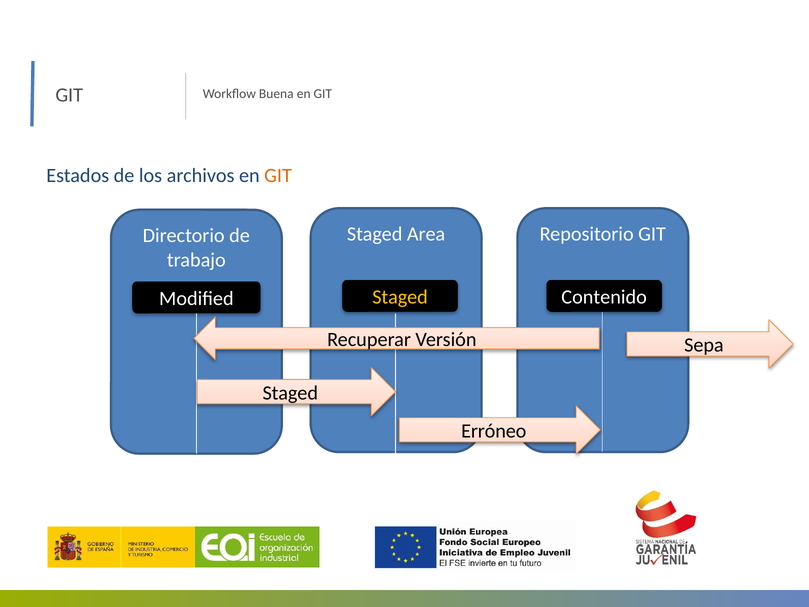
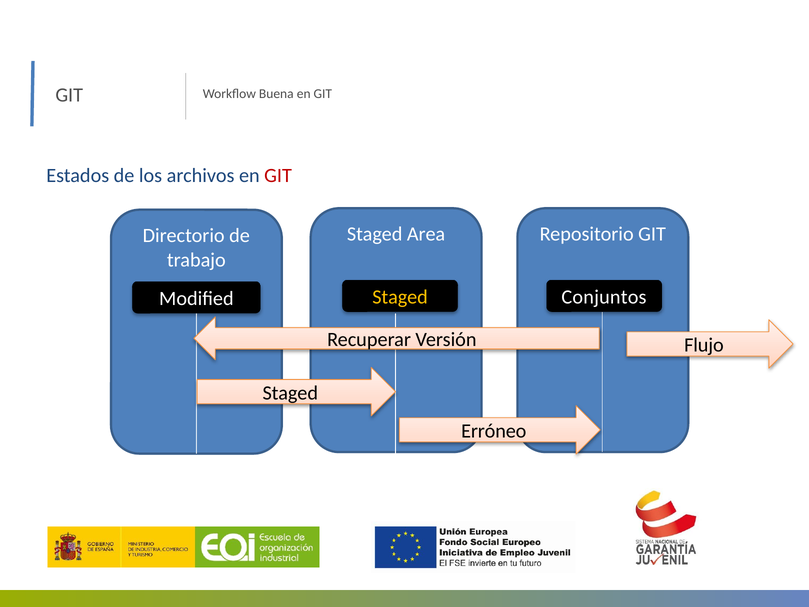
GIT at (278, 175) colour: orange -> red
Contenido: Contenido -> Conjuntos
Sepa: Sepa -> Flujo
